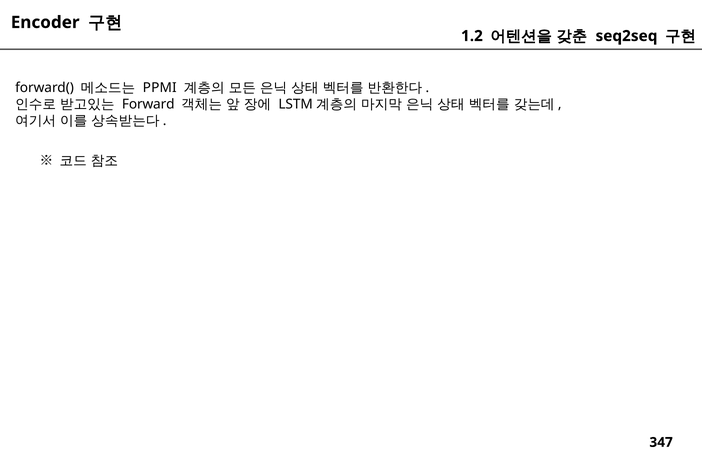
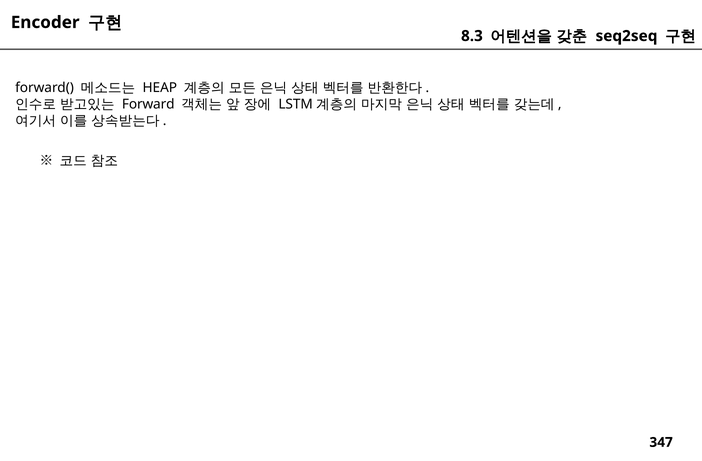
1.2: 1.2 -> 8.3
PPMI: PPMI -> HEAP
